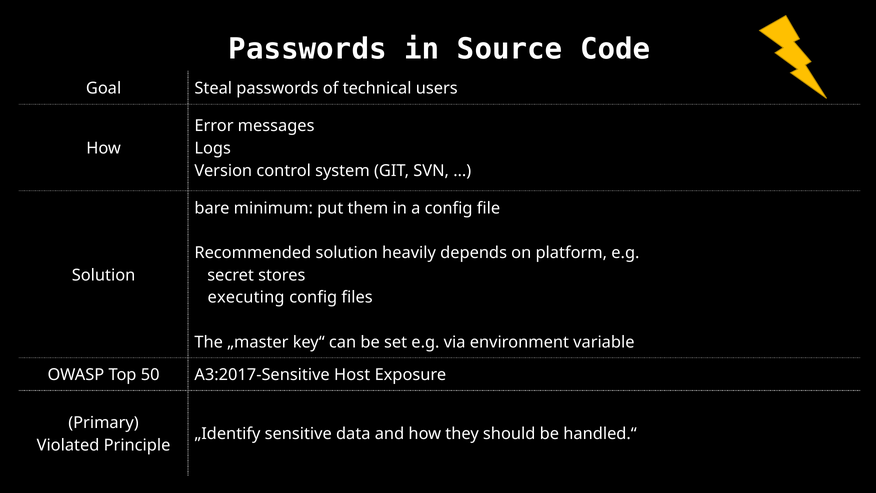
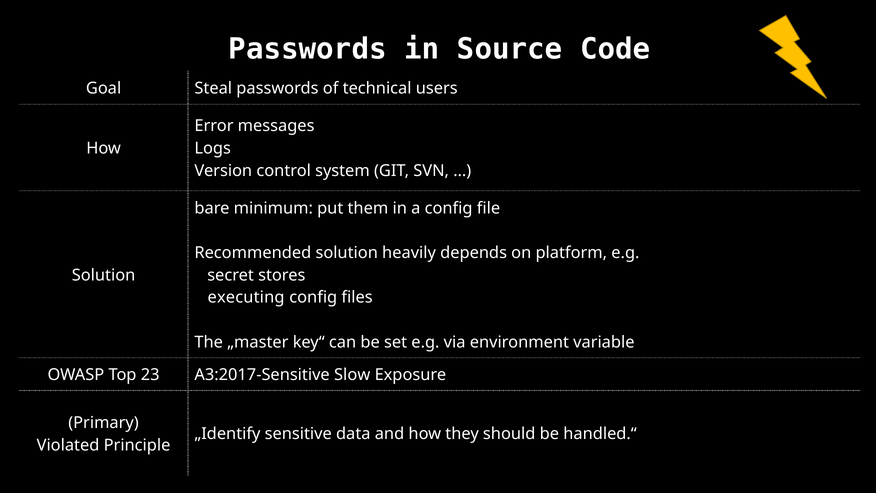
50: 50 -> 23
Host: Host -> Slow
